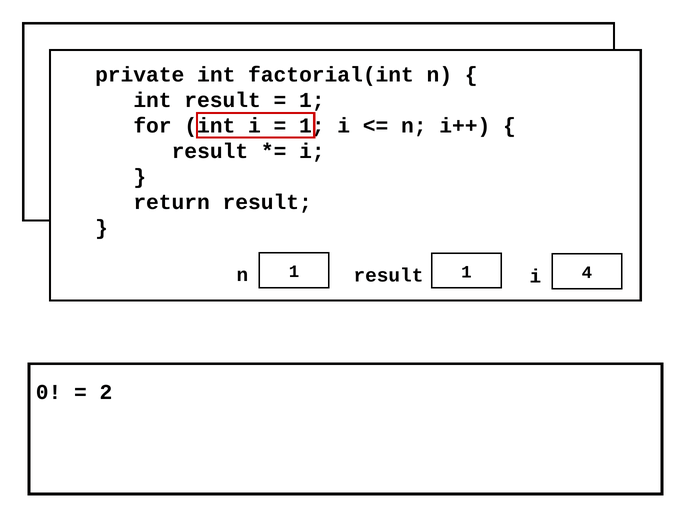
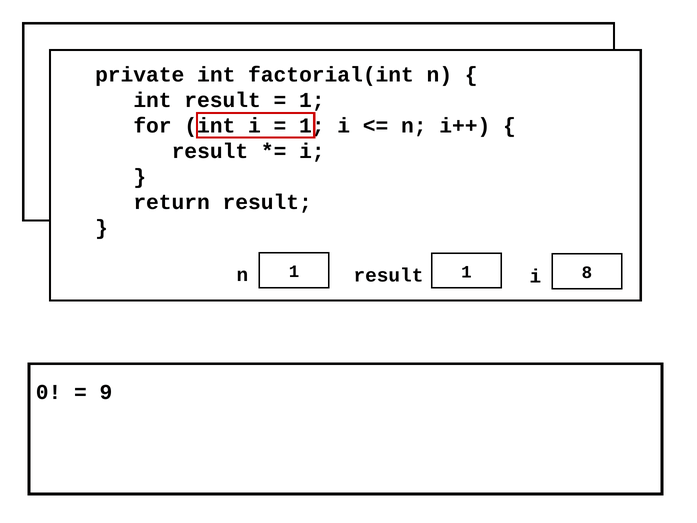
4: 4 -> 8
2: 2 -> 9
